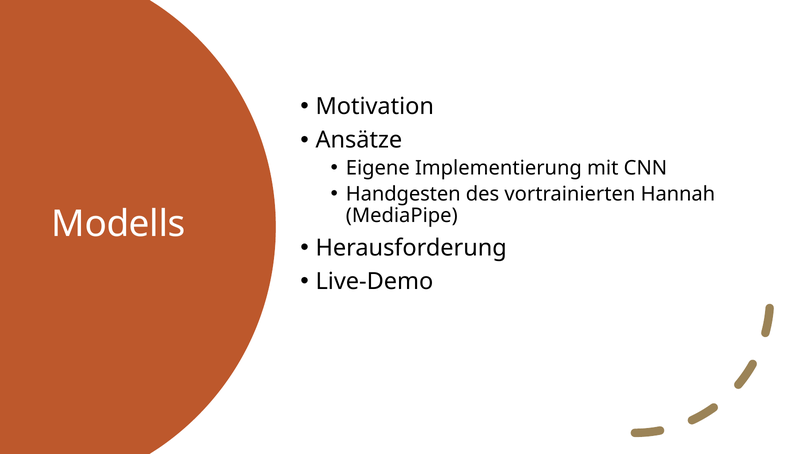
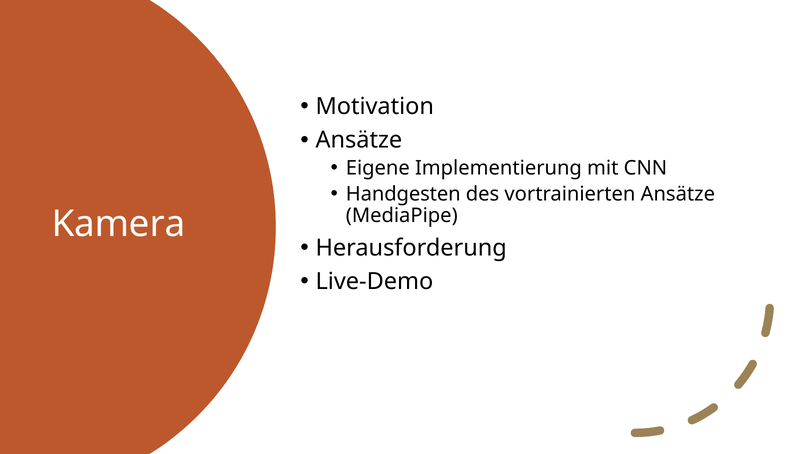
vortrainierten Hannah: Hannah -> Ansätze
Modells: Modells -> Kamera
